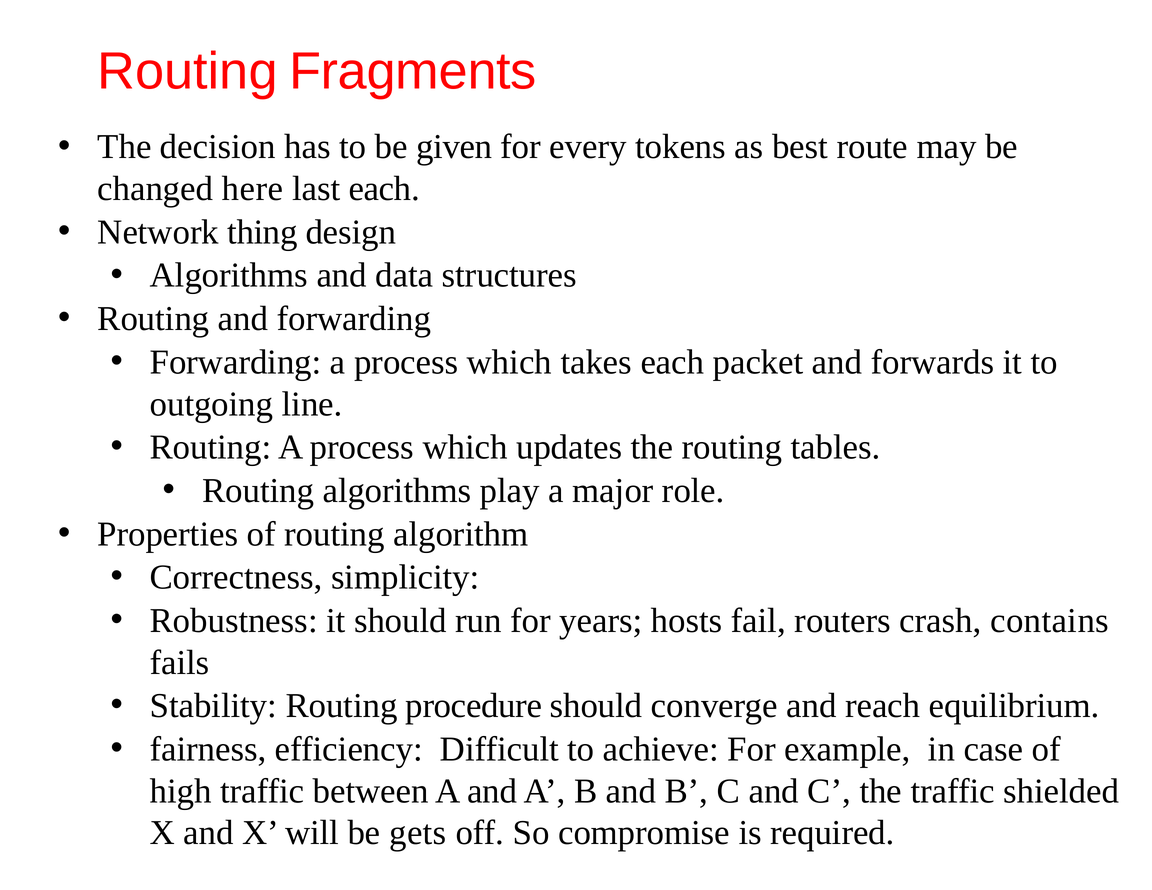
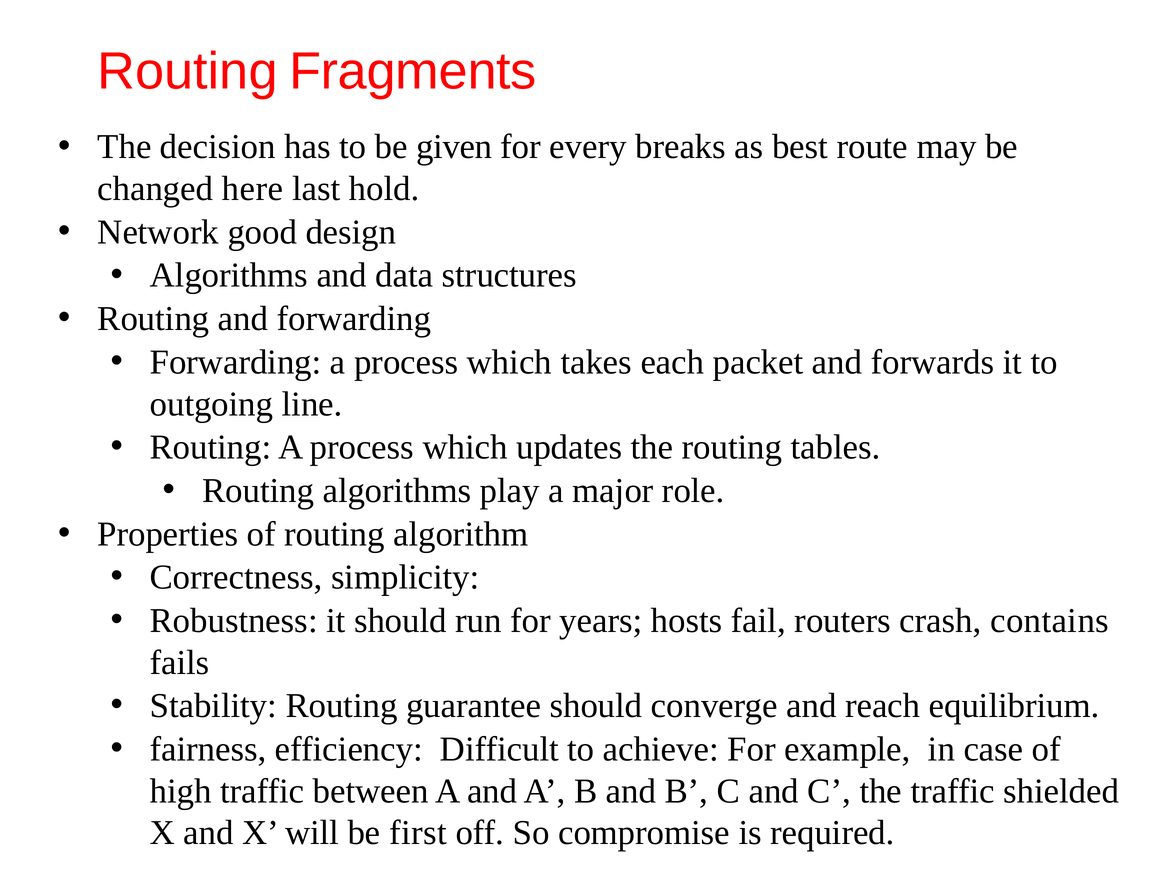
tokens: tokens -> breaks
last each: each -> hold
thing: thing -> good
procedure: procedure -> guarantee
gets: gets -> first
